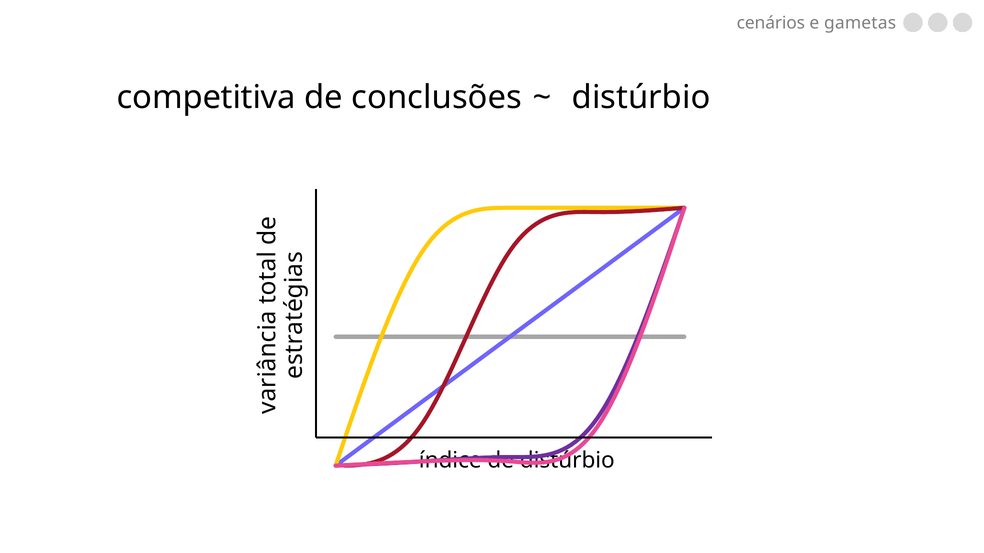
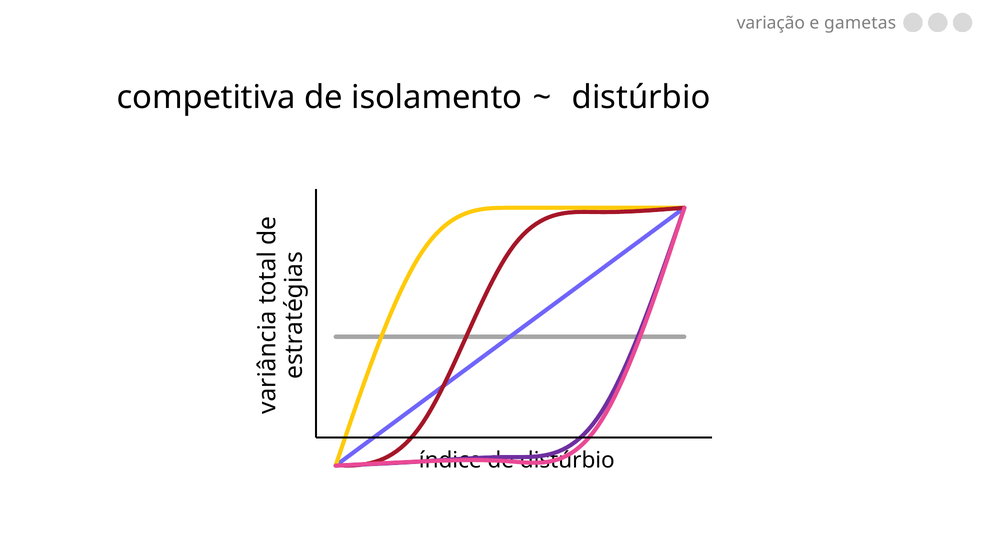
cenários: cenários -> variação
conclusões: conclusões -> isolamento
